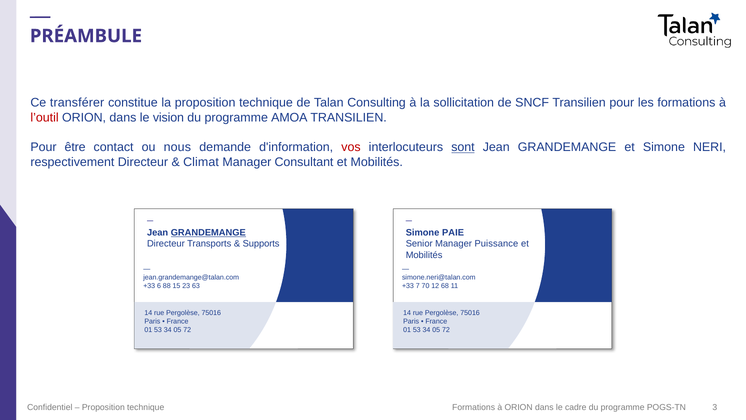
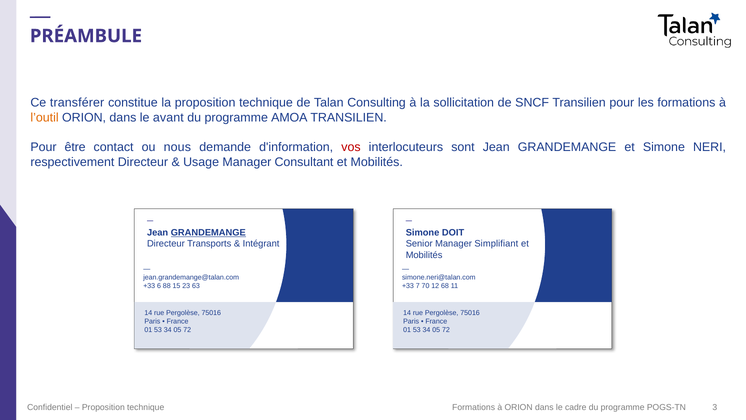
l’outil colour: red -> orange
vision: vision -> avant
sont underline: present -> none
Climat: Climat -> Usage
PAIE: PAIE -> DOIT
Supports: Supports -> Intégrant
Puissance: Puissance -> Simplifiant
